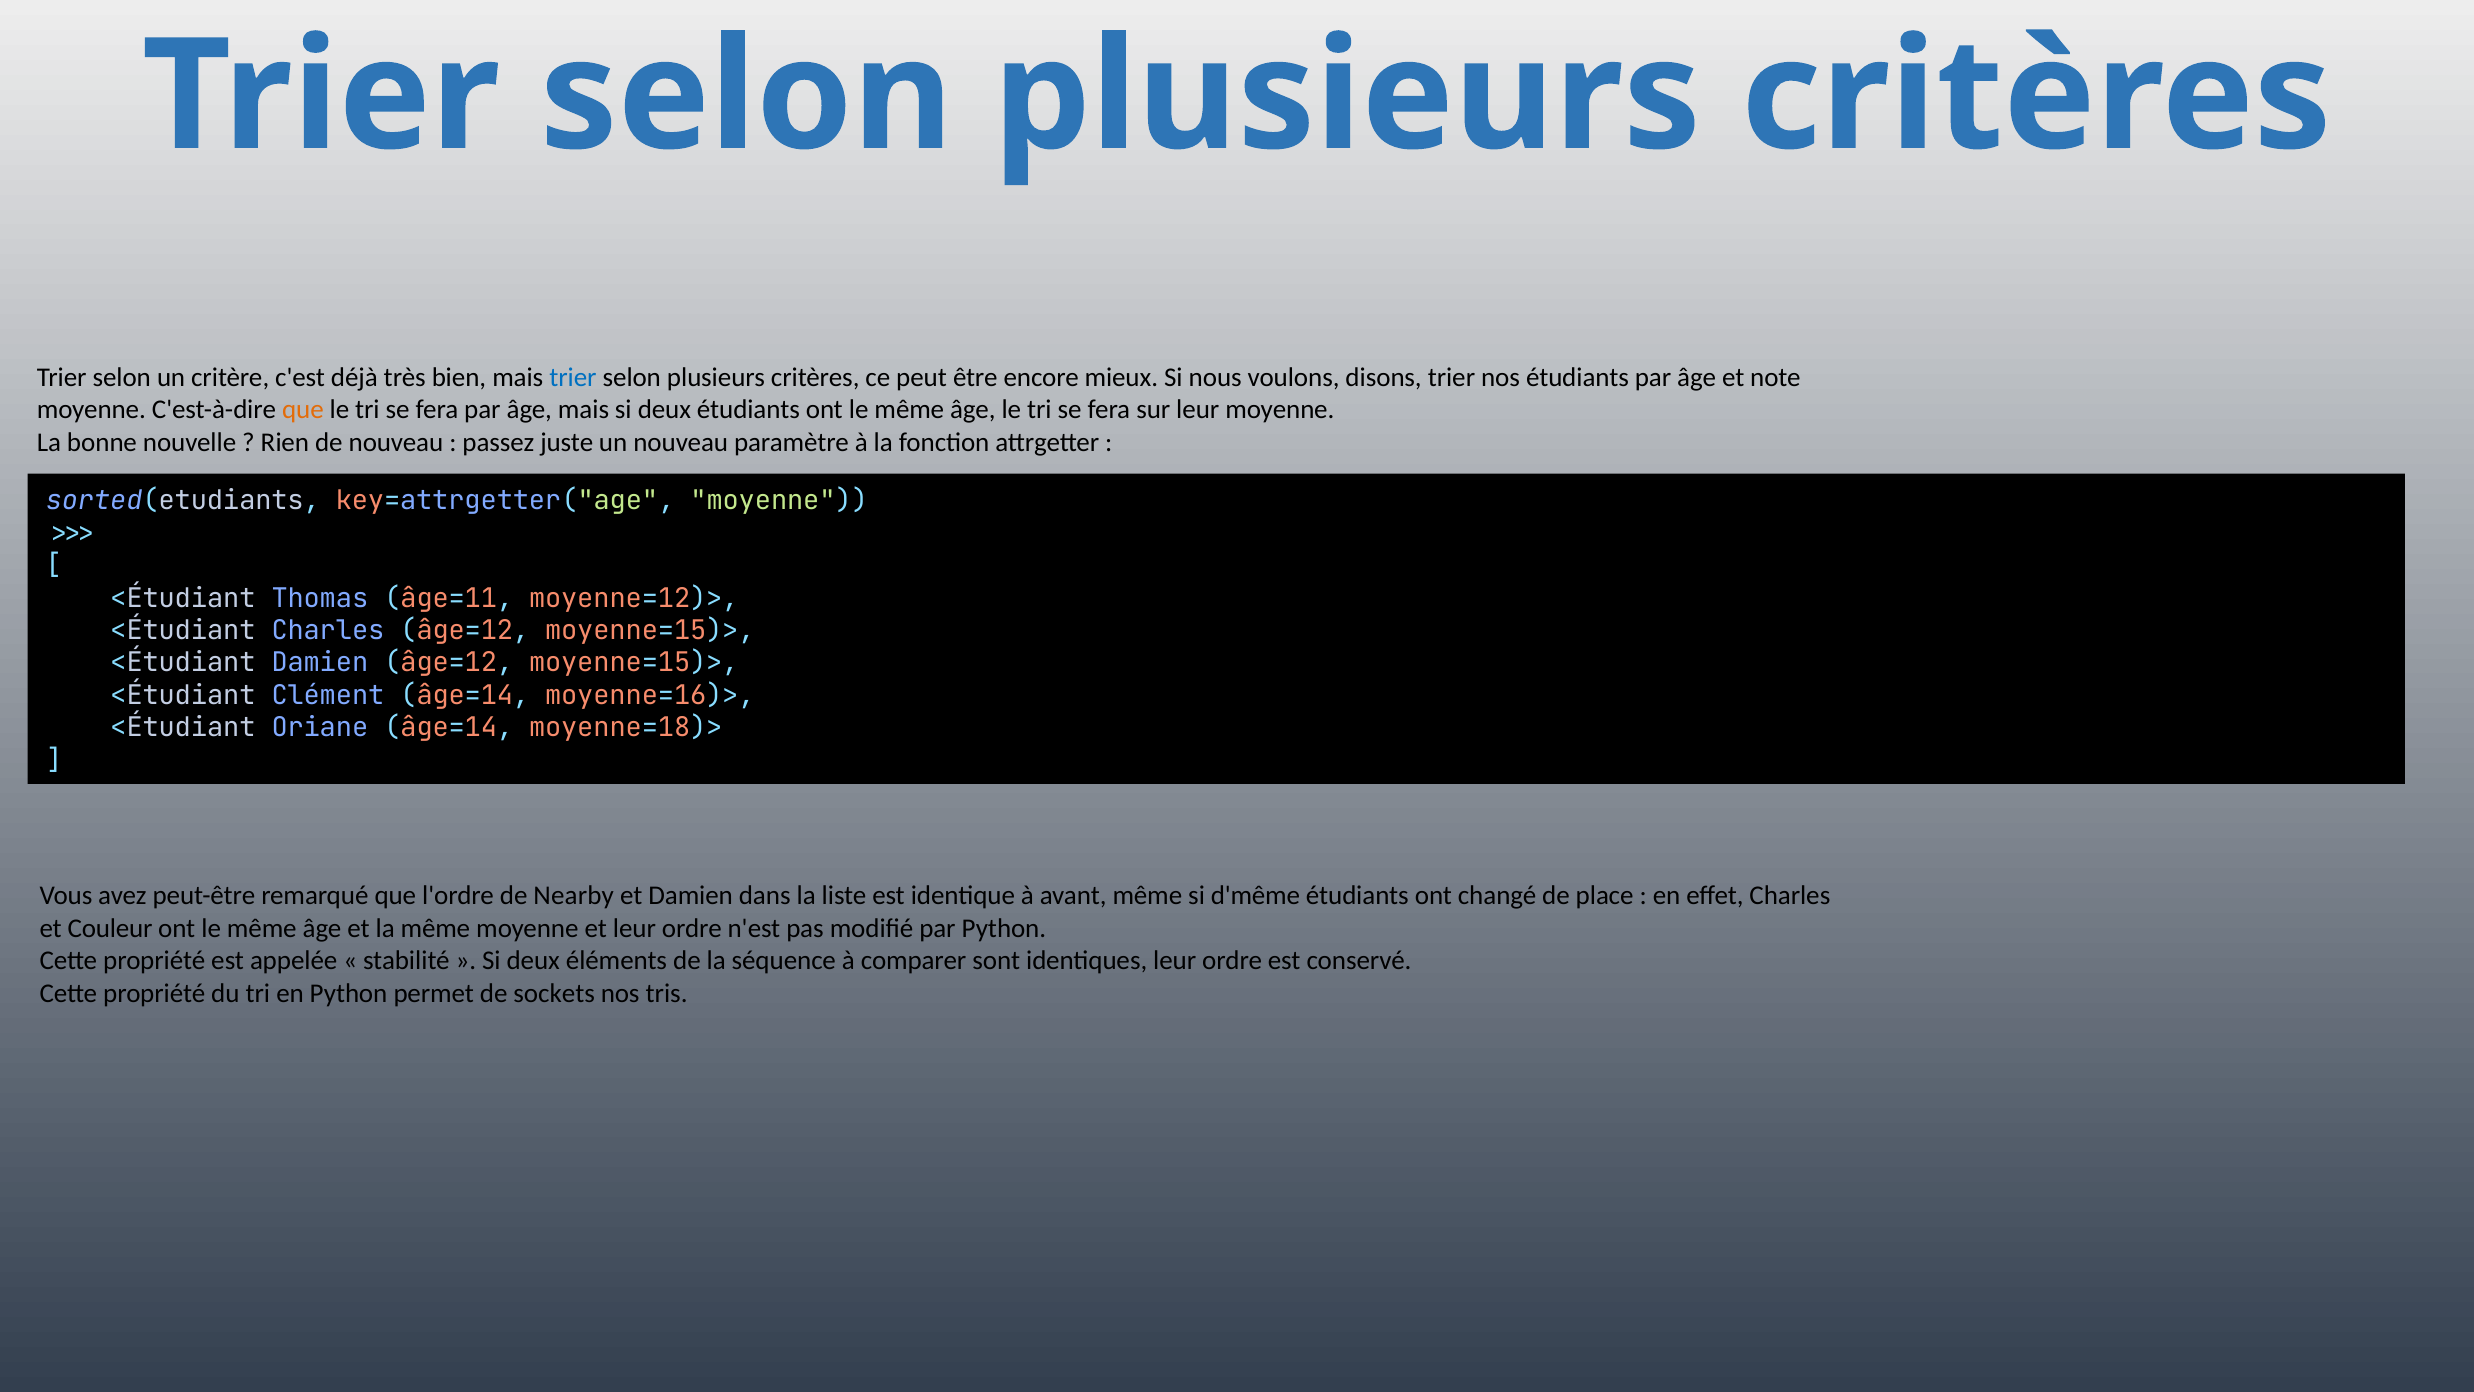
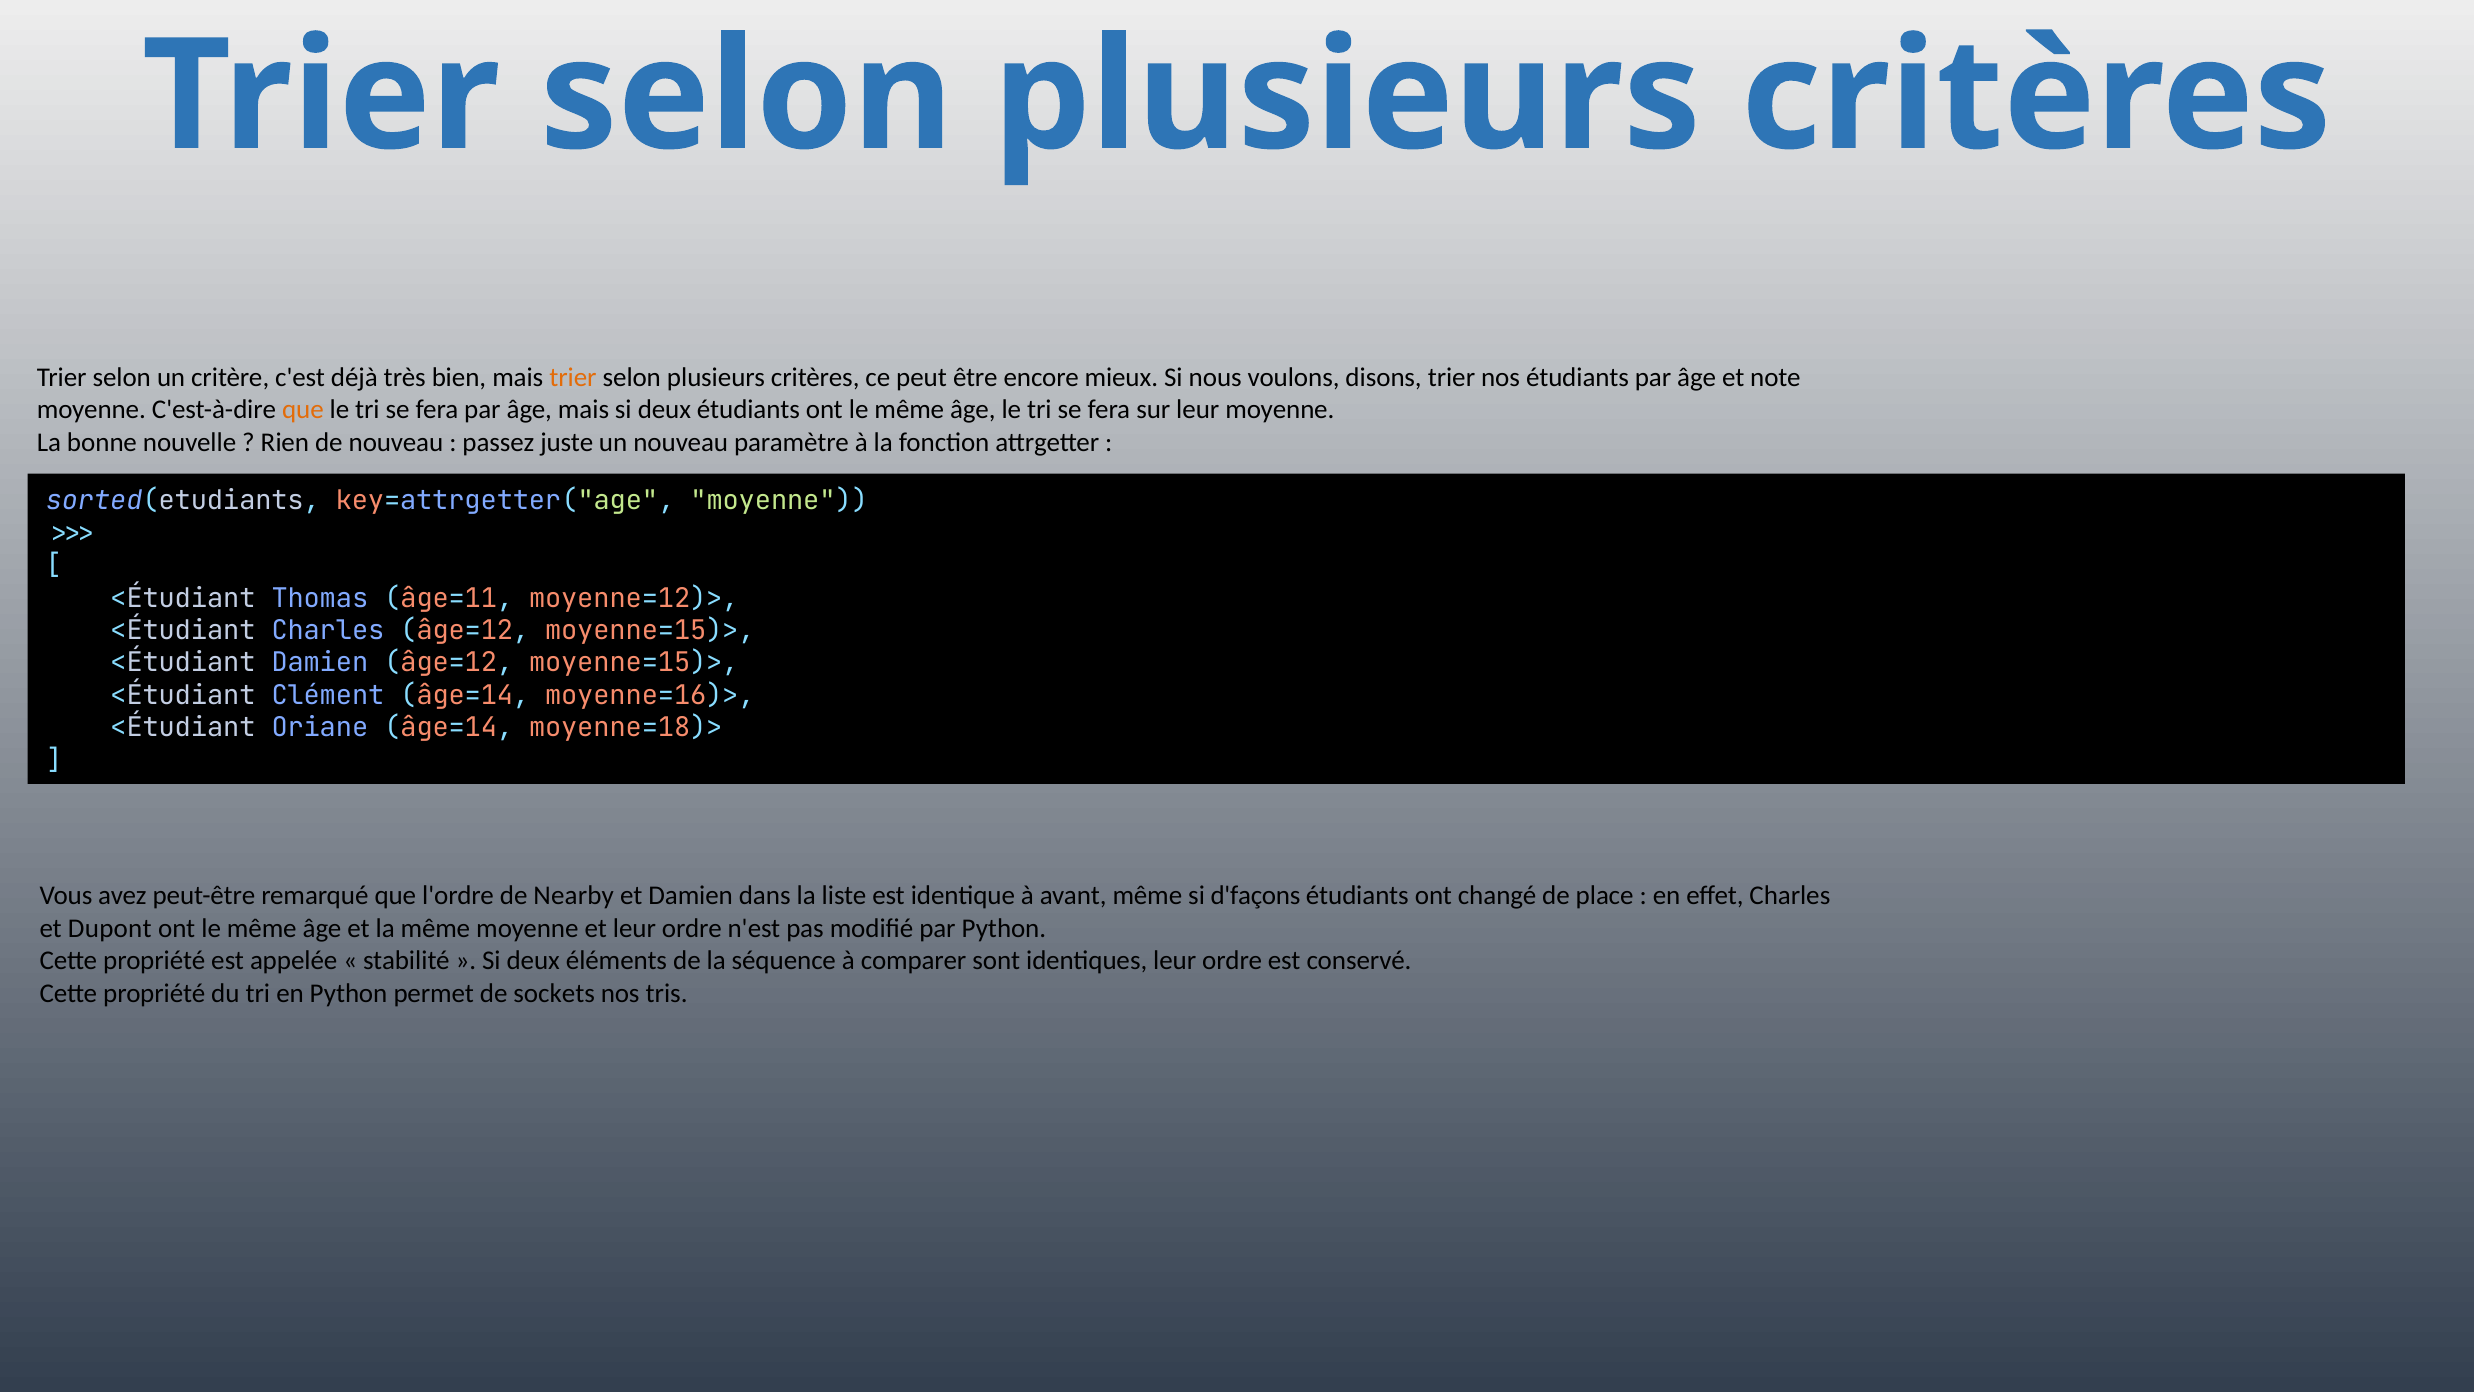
trier at (573, 377) colour: blue -> orange
d'même: d'même -> d'façons
Couleur: Couleur -> Dupont
